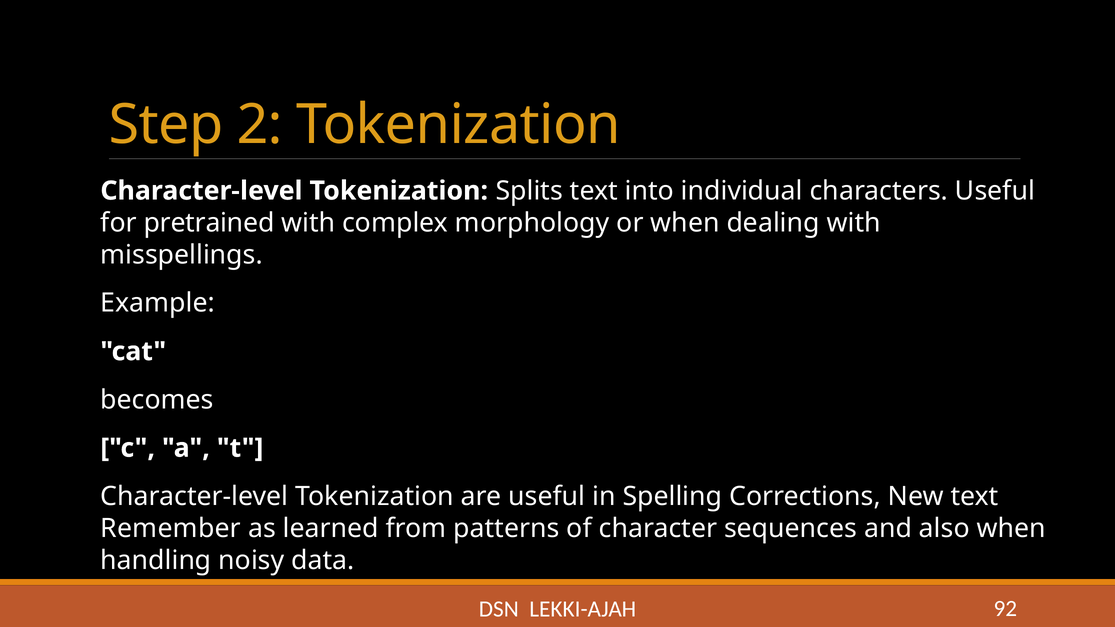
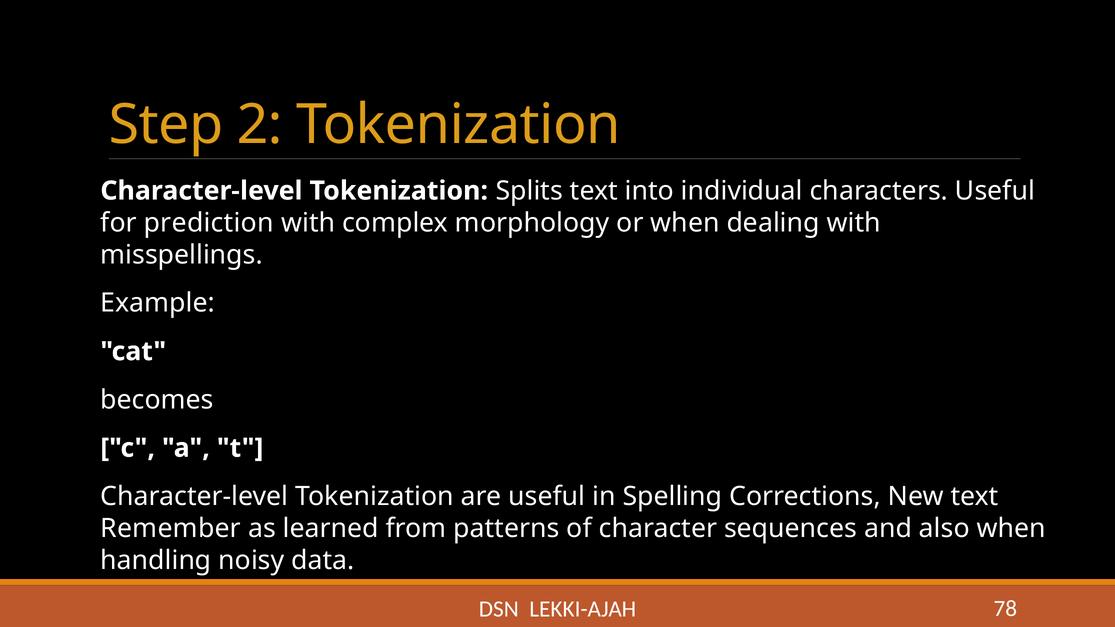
pretrained: pretrained -> prediction
92: 92 -> 78
